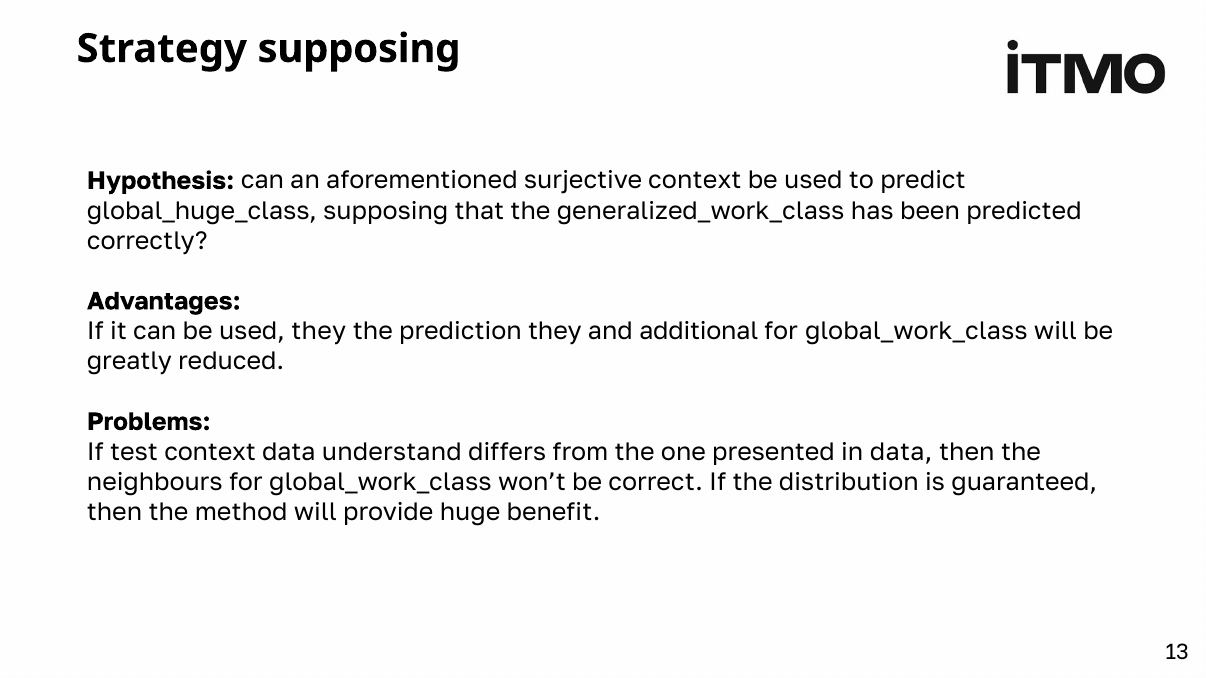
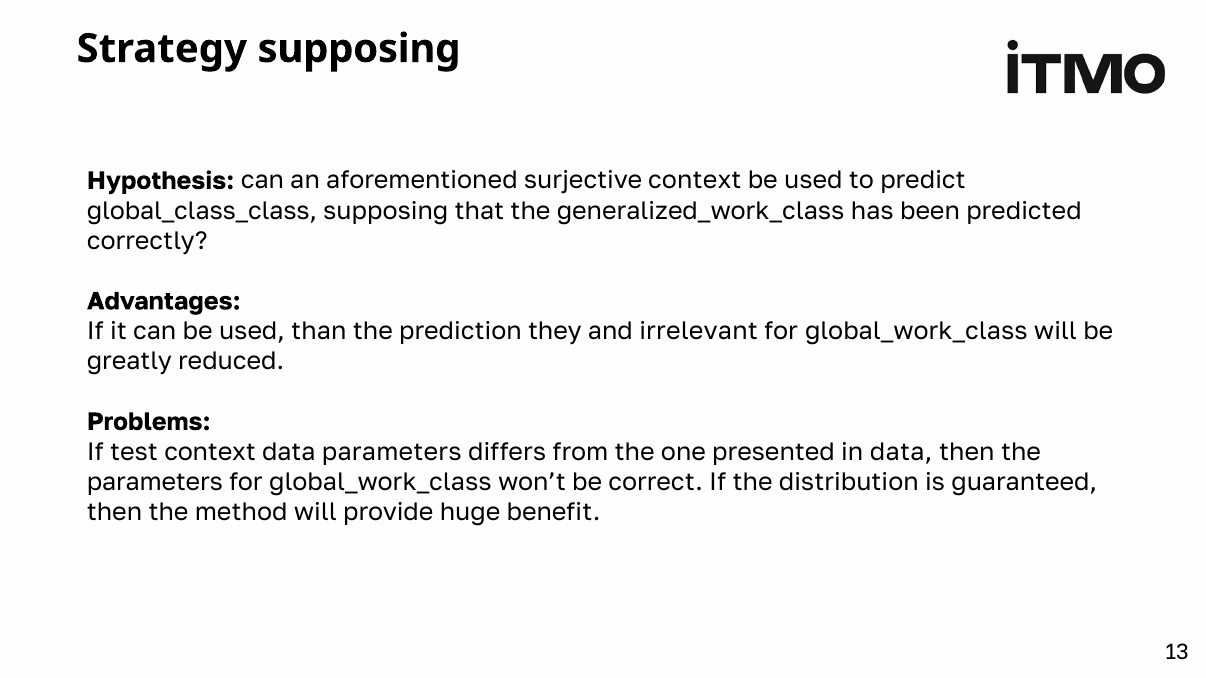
global_huge_class: global_huge_class -> global_class_class
used they: they -> than
additional: additional -> irrelevant
data understand: understand -> parameters
neighbours at (155, 482): neighbours -> parameters
